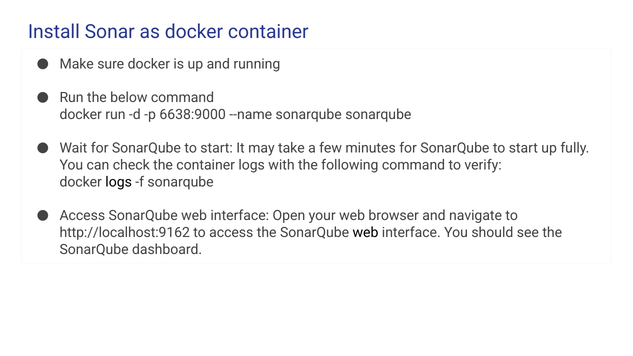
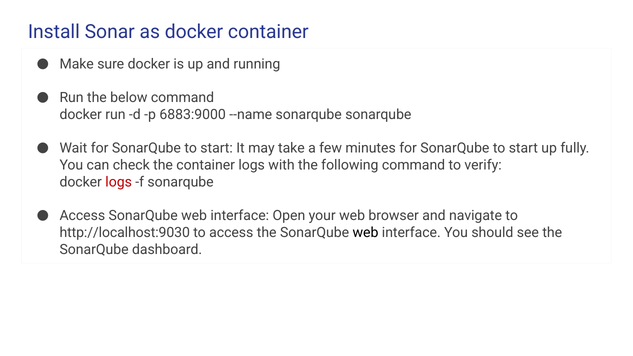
6638:9000: 6638:9000 -> 6883:9000
logs at (119, 182) colour: black -> red
http://localhost:9162: http://localhost:9162 -> http://localhost:9030
